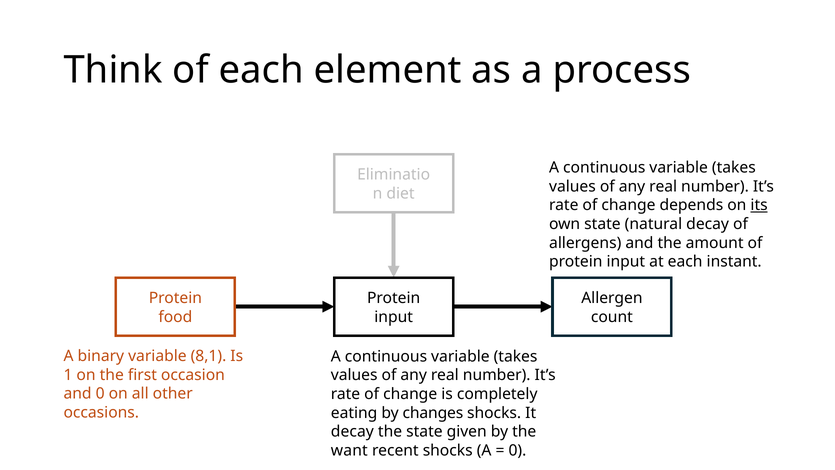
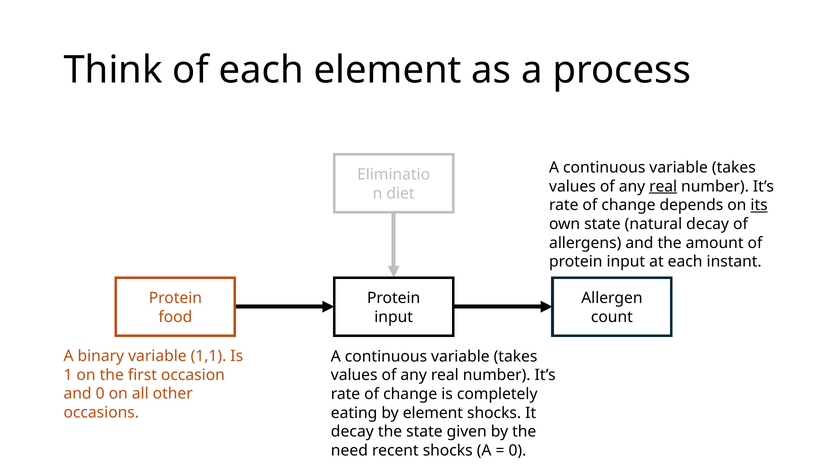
real at (663, 186) underline: none -> present
8,1: 8,1 -> 1,1
by changes: changes -> element
want: want -> need
